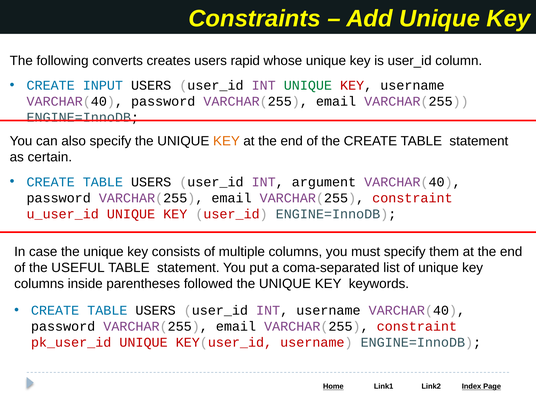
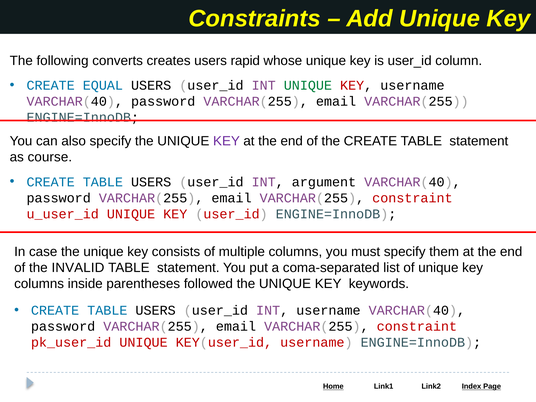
INPUT: INPUT -> EQUAL
KEY at (226, 141) colour: orange -> purple
certain: certain -> course
USEFUL: USEFUL -> INVALID
